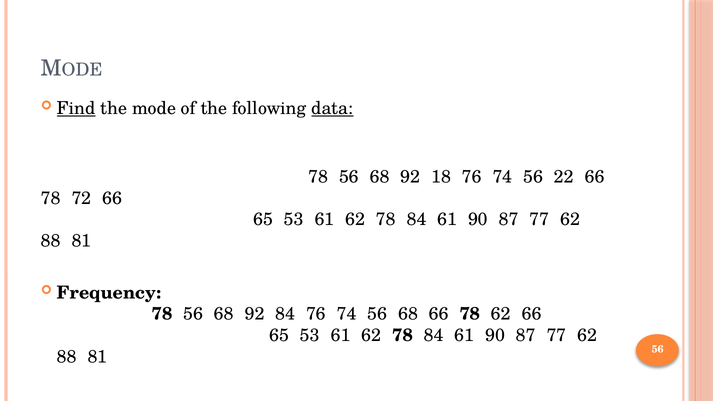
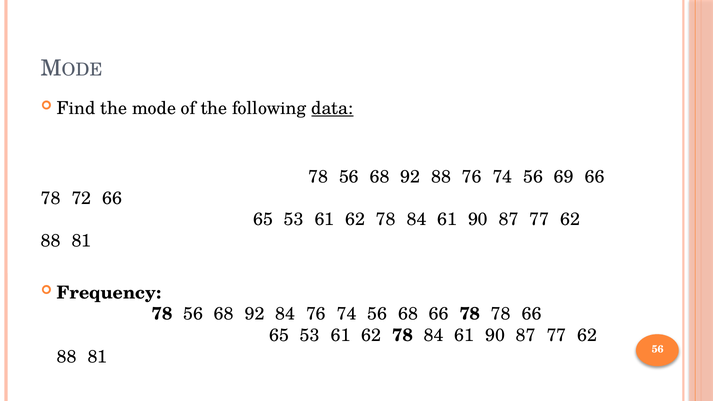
Find underline: present -> none
92 18: 18 -> 88
22: 22 -> 69
78 62: 62 -> 78
